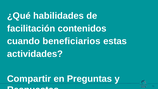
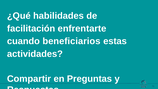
contenidos: contenidos -> enfrentarte
